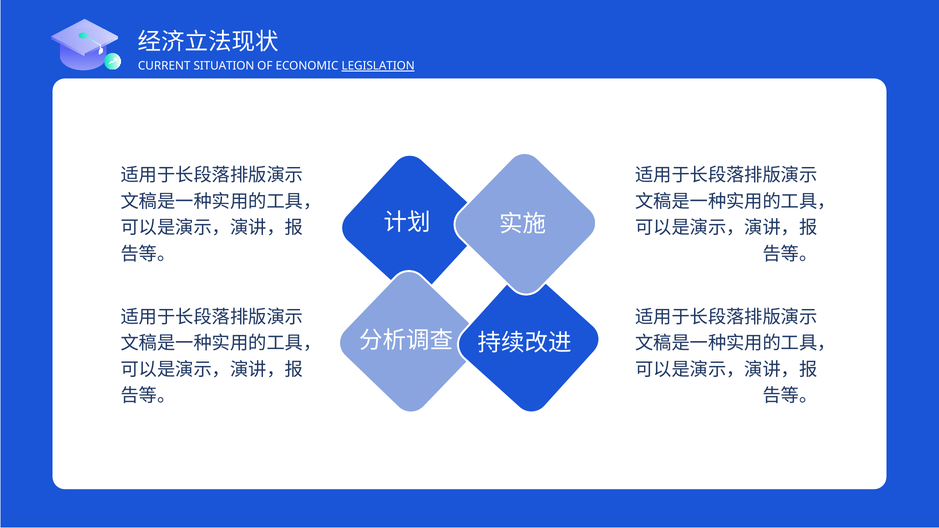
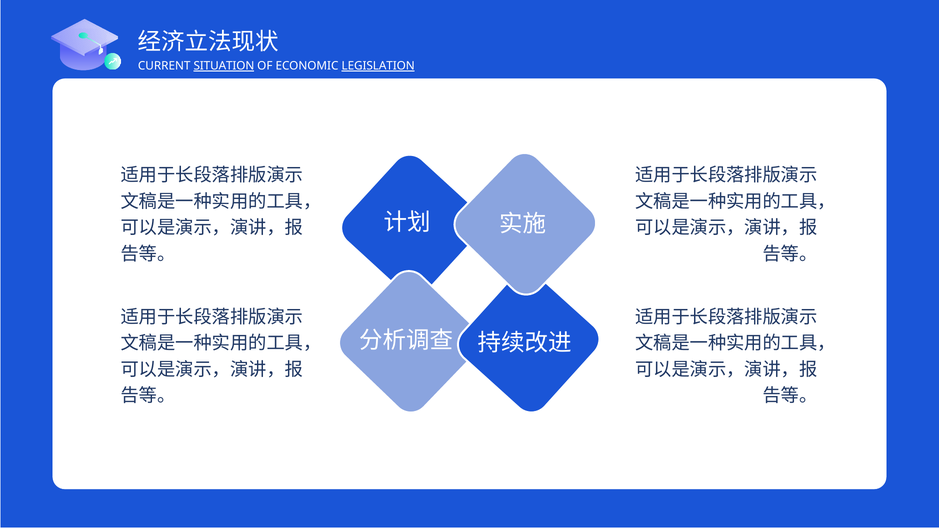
SITUATION underline: none -> present
